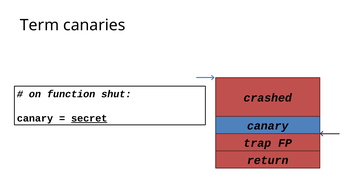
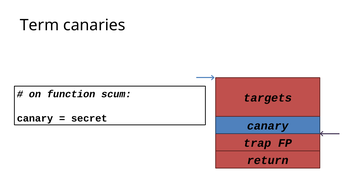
shut: shut -> scum
crashed: crashed -> targets
secret underline: present -> none
